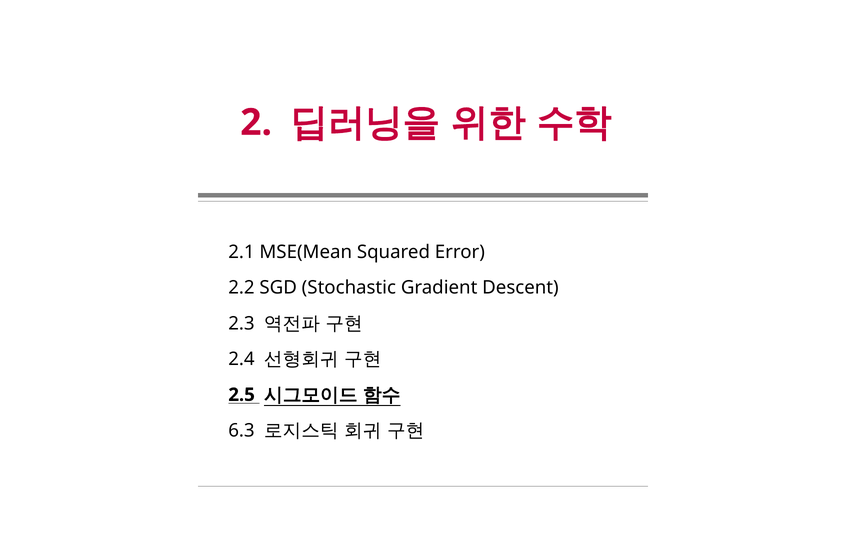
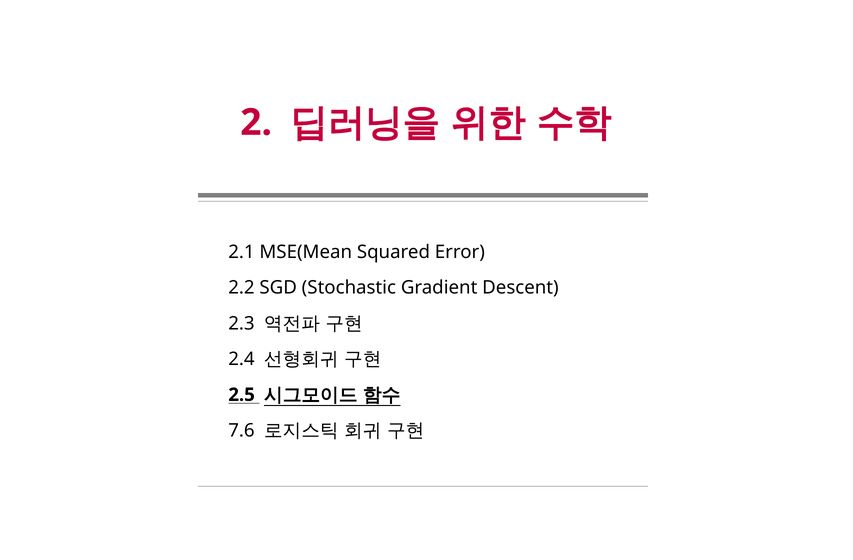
6.3: 6.3 -> 7.6
